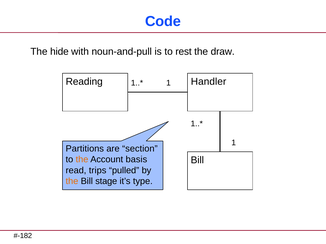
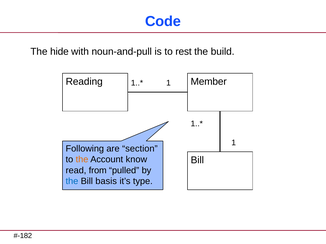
draw: draw -> build
Handler: Handler -> Member
Partitions: Partitions -> Following
basis: basis -> know
trips: trips -> from
the at (72, 182) colour: orange -> blue
stage: stage -> basis
